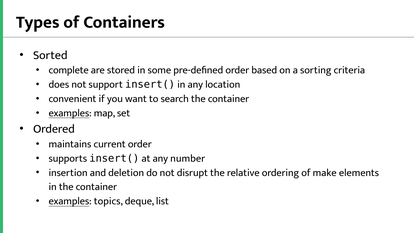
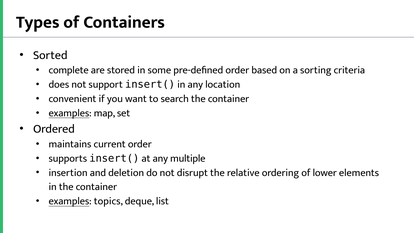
number: number -> multiple
make: make -> lower
